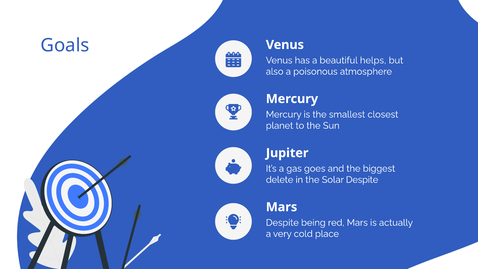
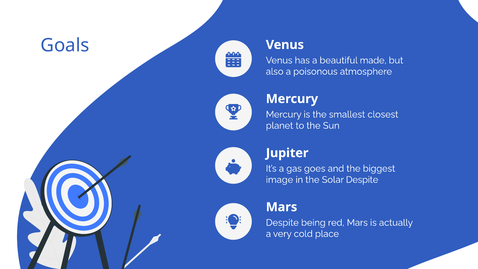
helps: helps -> made
delete: delete -> image
